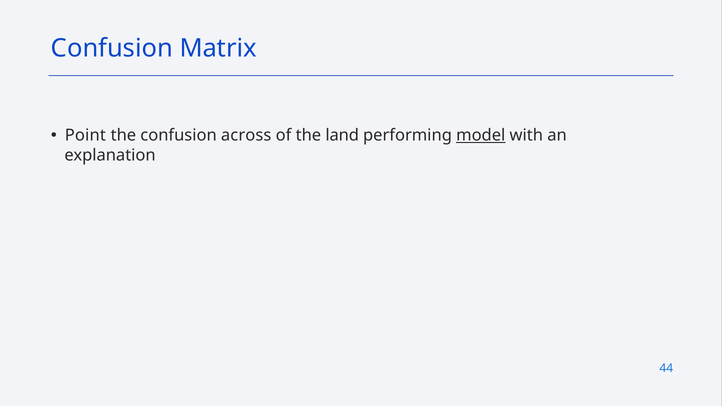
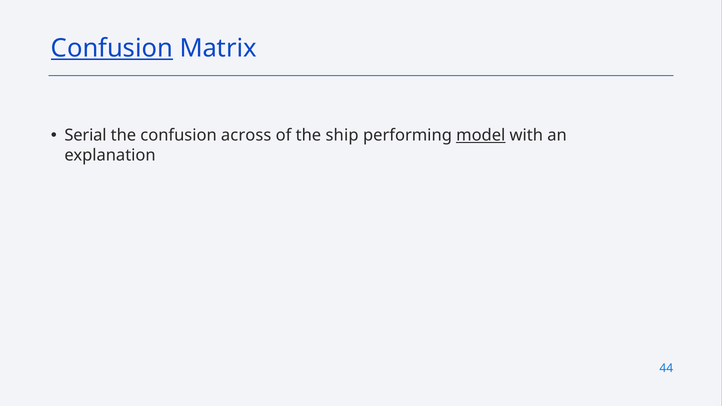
Confusion at (112, 48) underline: none -> present
Point: Point -> Serial
land: land -> ship
